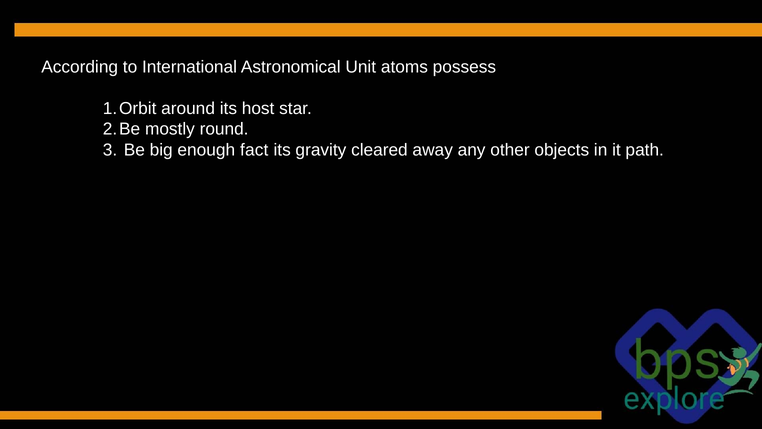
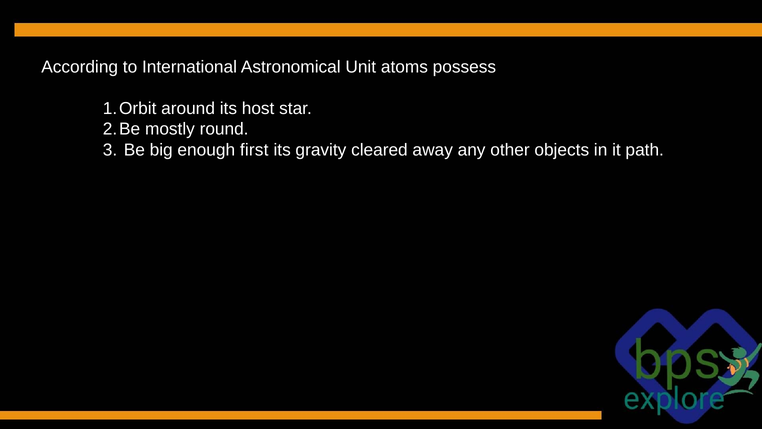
fact: fact -> first
